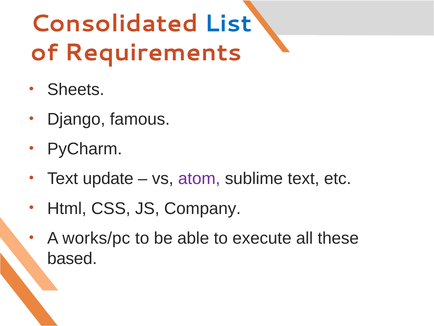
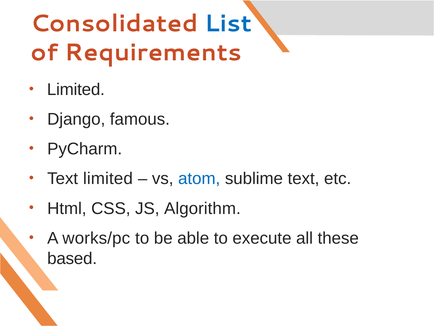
Sheets at (76, 89): Sheets -> Limited
Text update: update -> limited
atom colour: purple -> blue
Company: Company -> Algorithm
